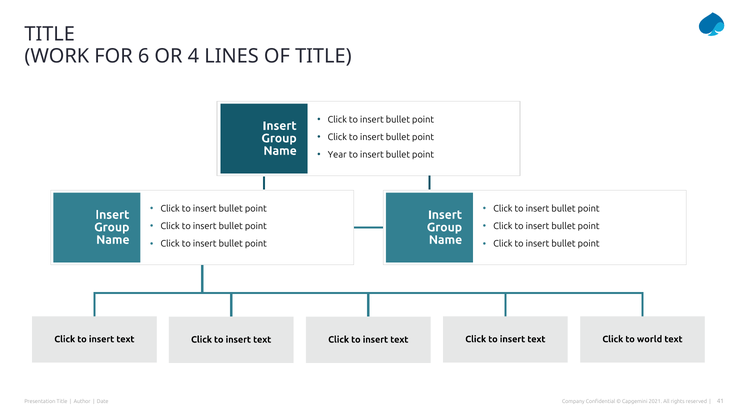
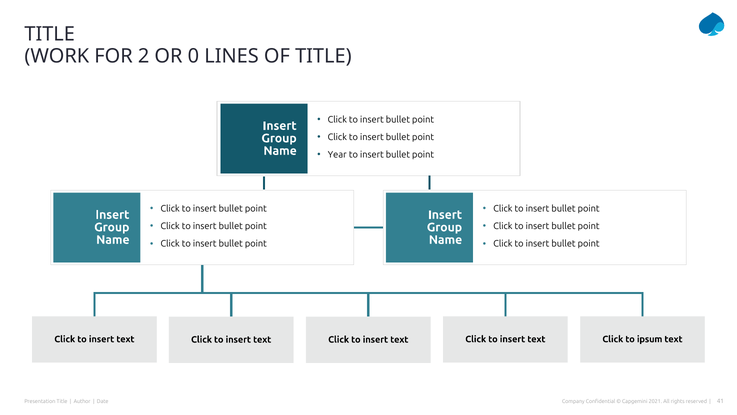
6: 6 -> 2
4: 4 -> 0
world: world -> ipsum
